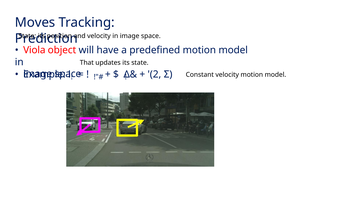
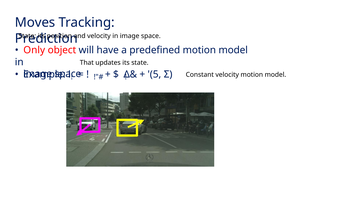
Viola: Viola -> Only
2: 2 -> 5
